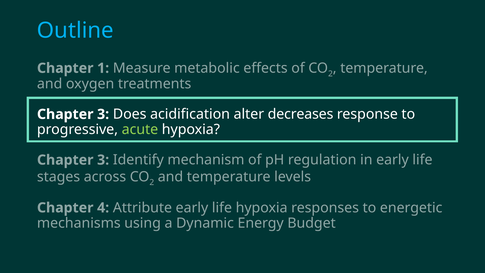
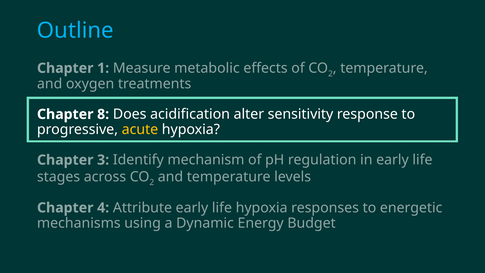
3 at (103, 114): 3 -> 8
decreases: decreases -> sensitivity
acute colour: light green -> yellow
